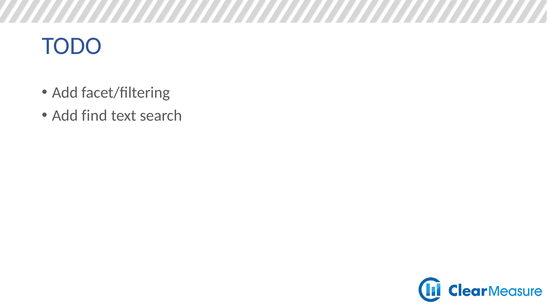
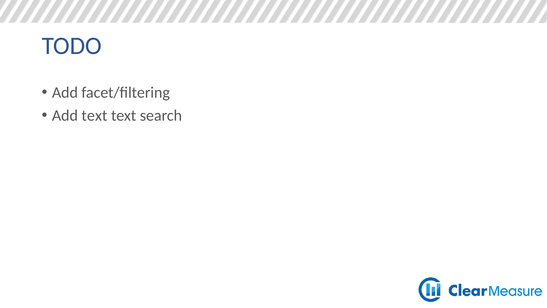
Add find: find -> text
